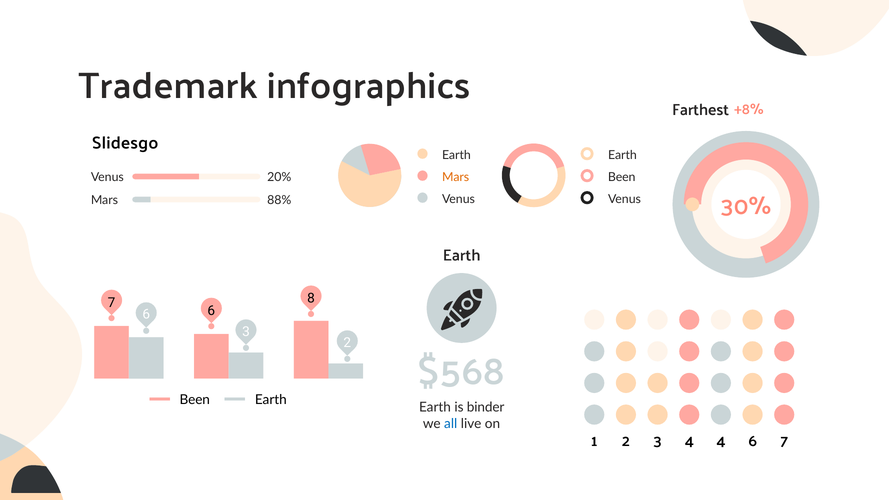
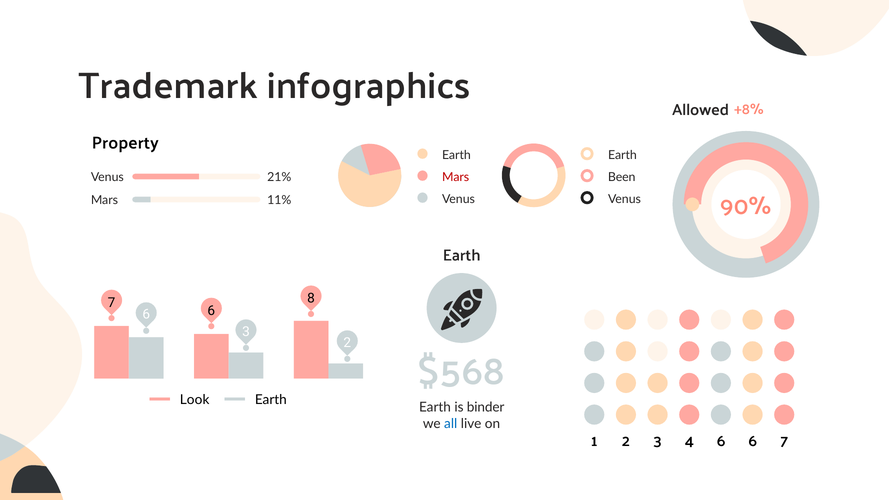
Farthest: Farthest -> Allowed
Slidesgo: Slidesgo -> Property
Mars at (456, 177) colour: orange -> red
20%: 20% -> 21%
88%: 88% -> 11%
30%: 30% -> 90%
Been at (195, 400): Been -> Look
4 4: 4 -> 6
